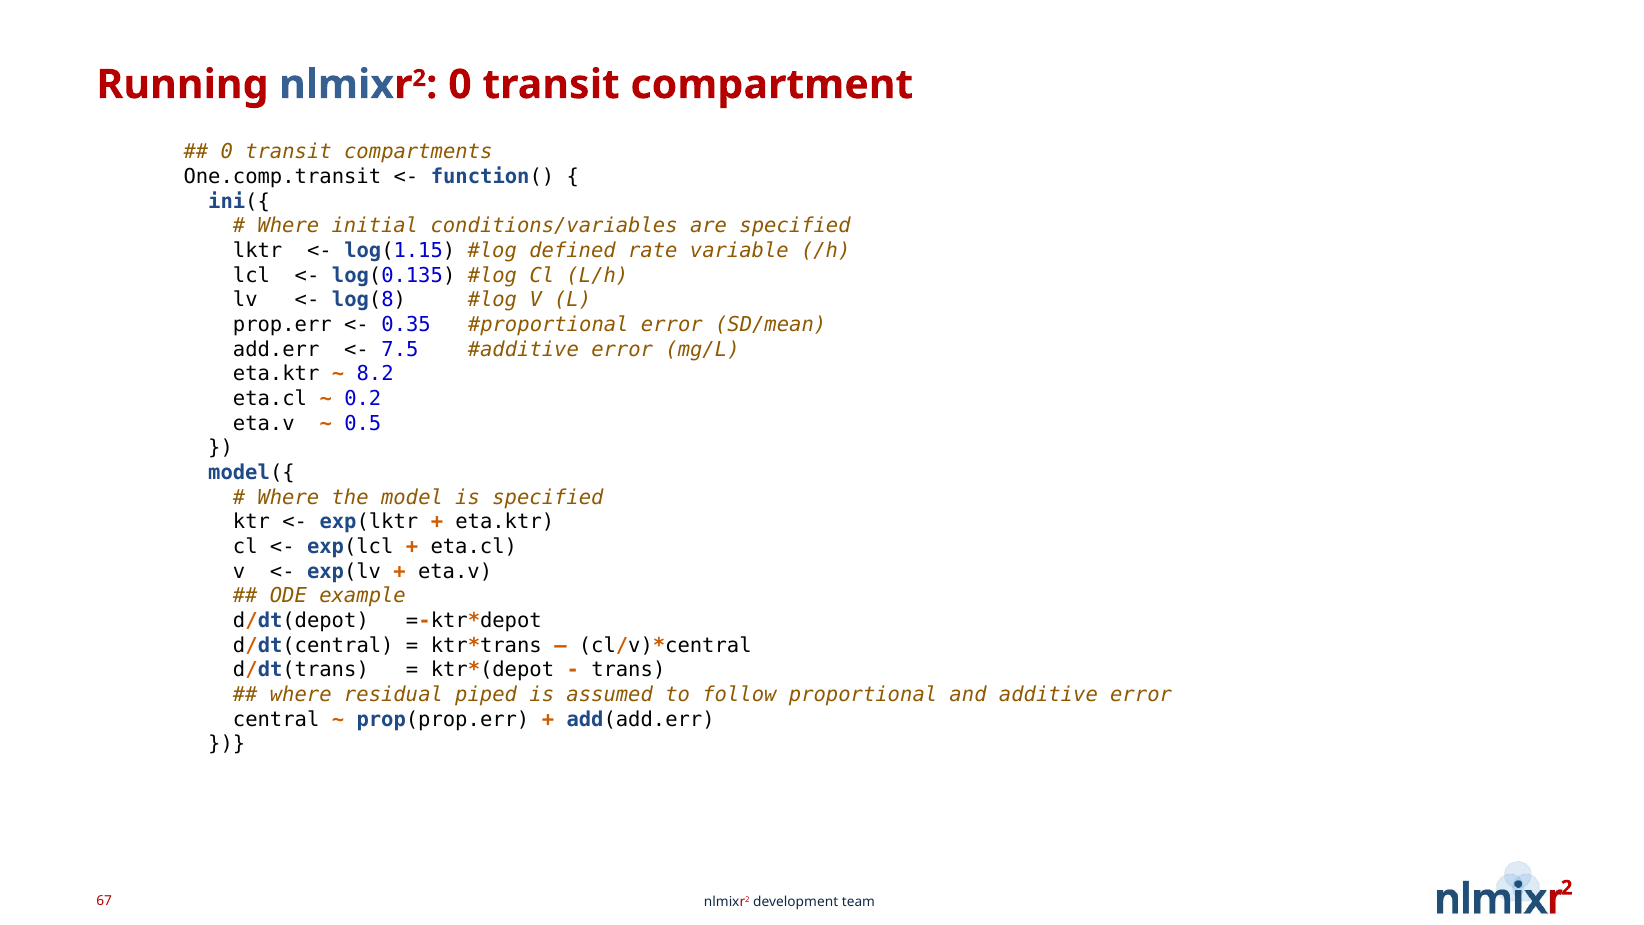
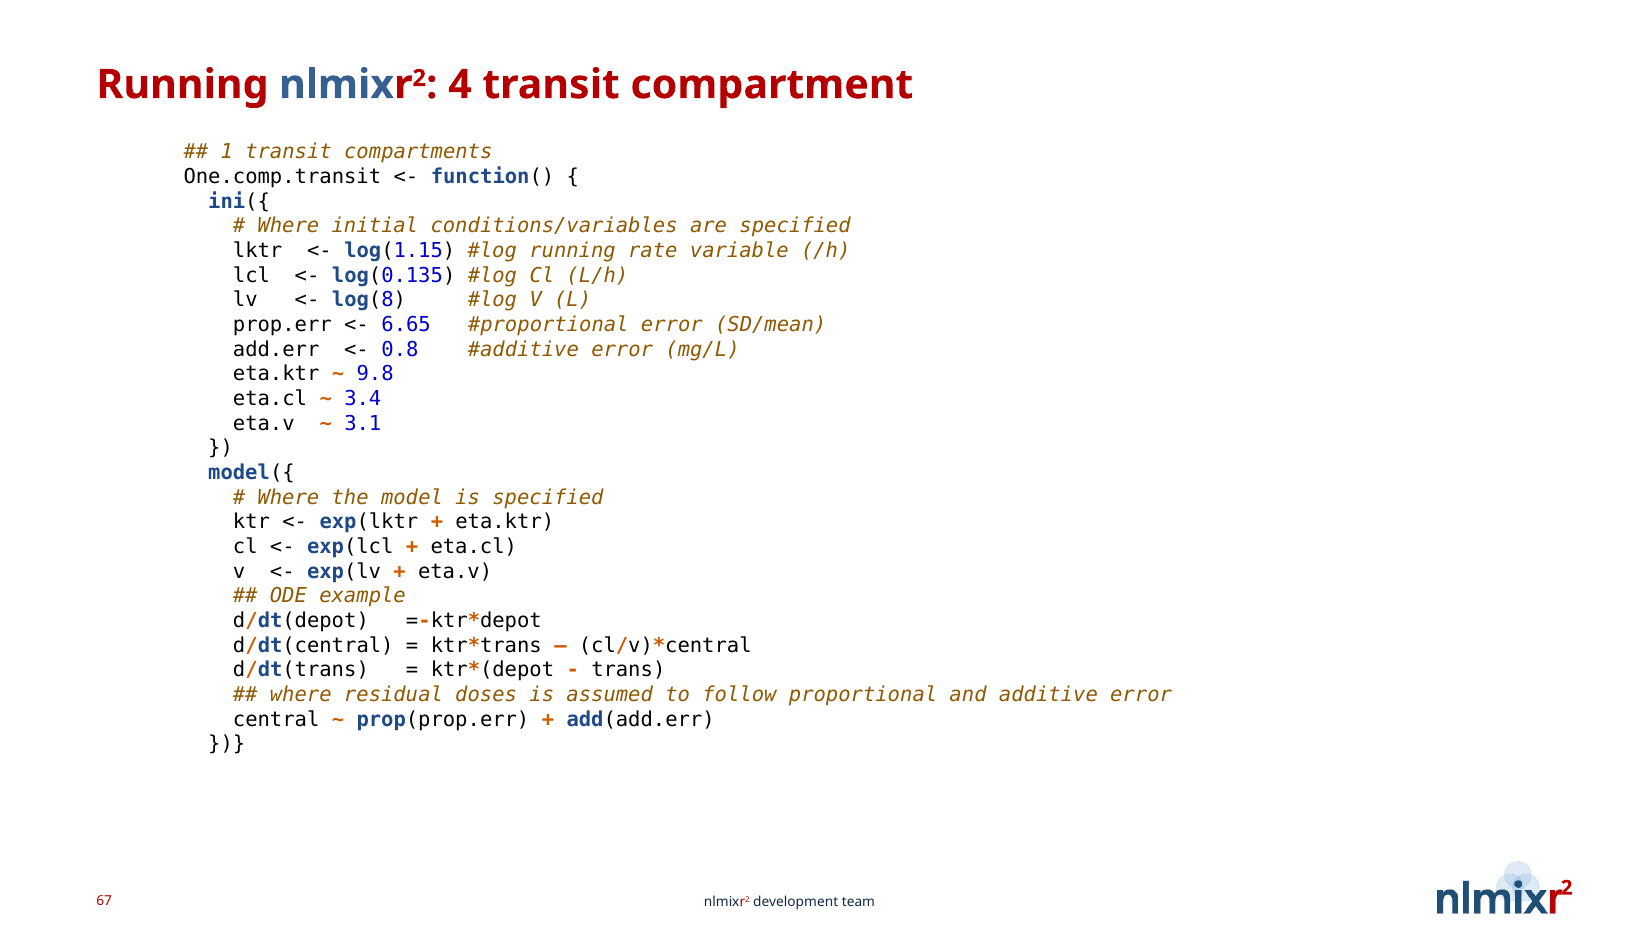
0 at (460, 85): 0 -> 4
0 at (227, 152): 0 -> 1
defined at (573, 251): defined -> running
0.35: 0.35 -> 6.65
7.5: 7.5 -> 0.8
8.2: 8.2 -> 9.8
0.2: 0.2 -> 3.4
0.5: 0.5 -> 3.1
piped: piped -> doses
